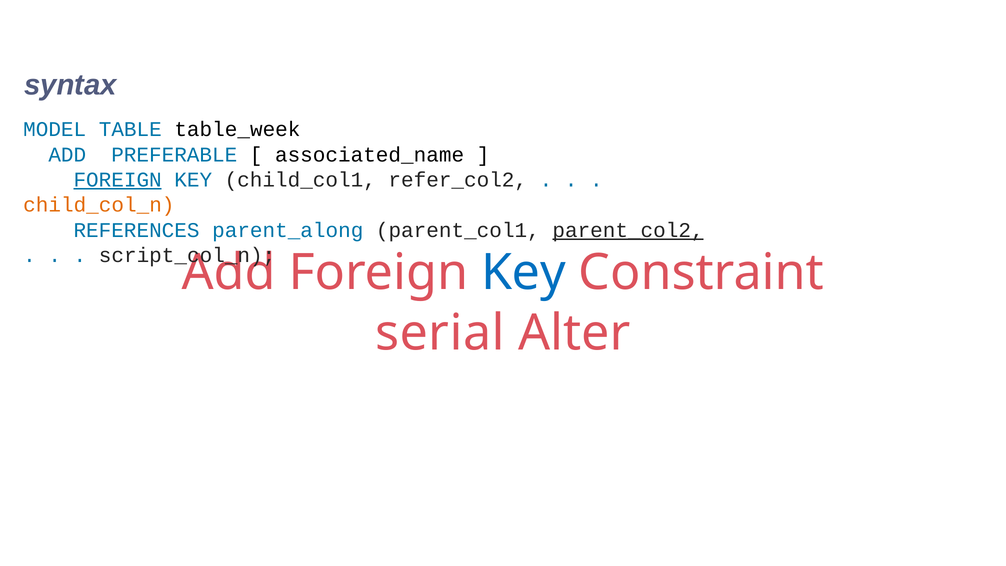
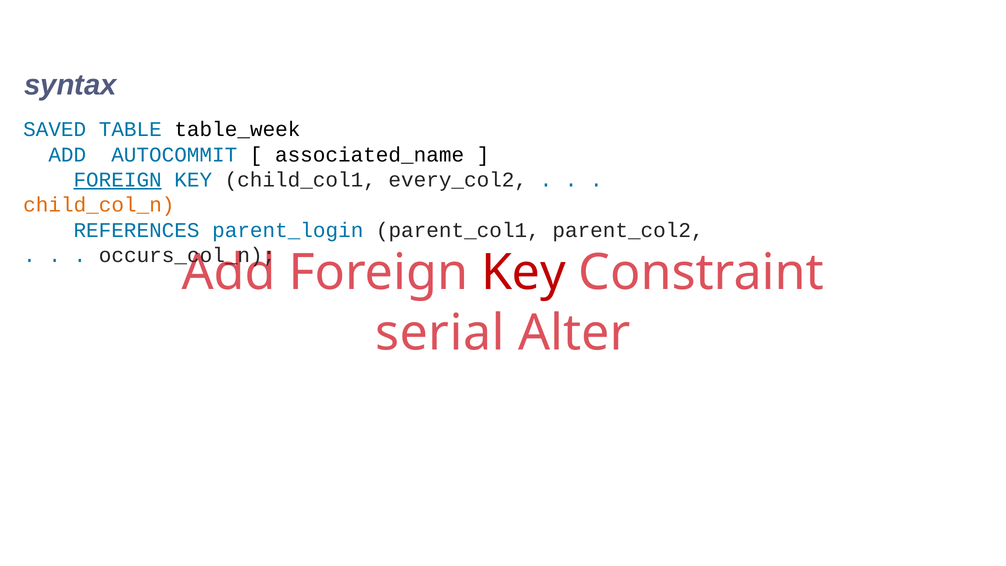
MODEL: MODEL -> SAVED
PREFERABLE: PREFERABLE -> AUTOCOMMIT
refer_col2: refer_col2 -> every_col2
parent_along: parent_along -> parent_login
parent_col2 underline: present -> none
script_col_n: script_col_n -> occurs_col_n
Key at (523, 273) colour: blue -> red
